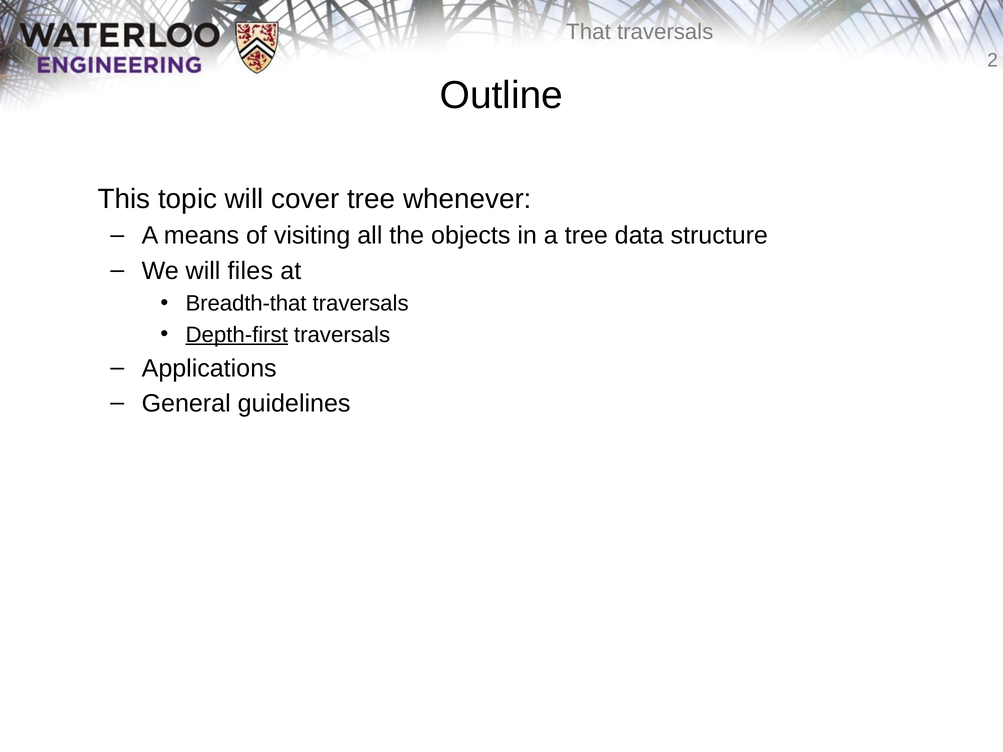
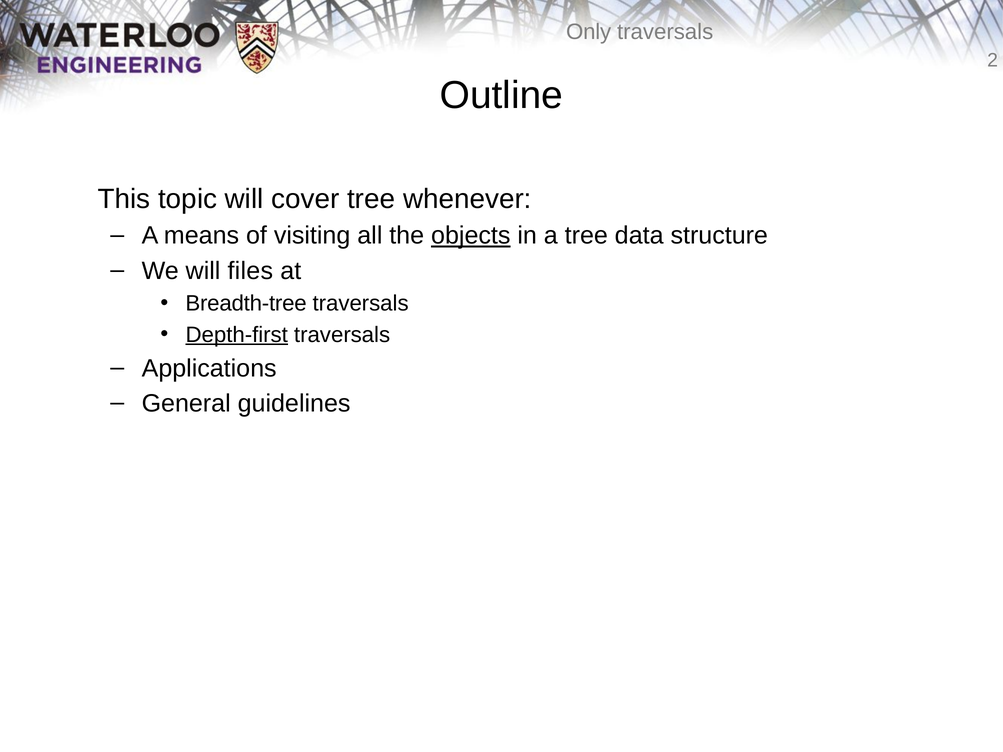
That: That -> Only
objects underline: none -> present
Breadth-that: Breadth-that -> Breadth-tree
